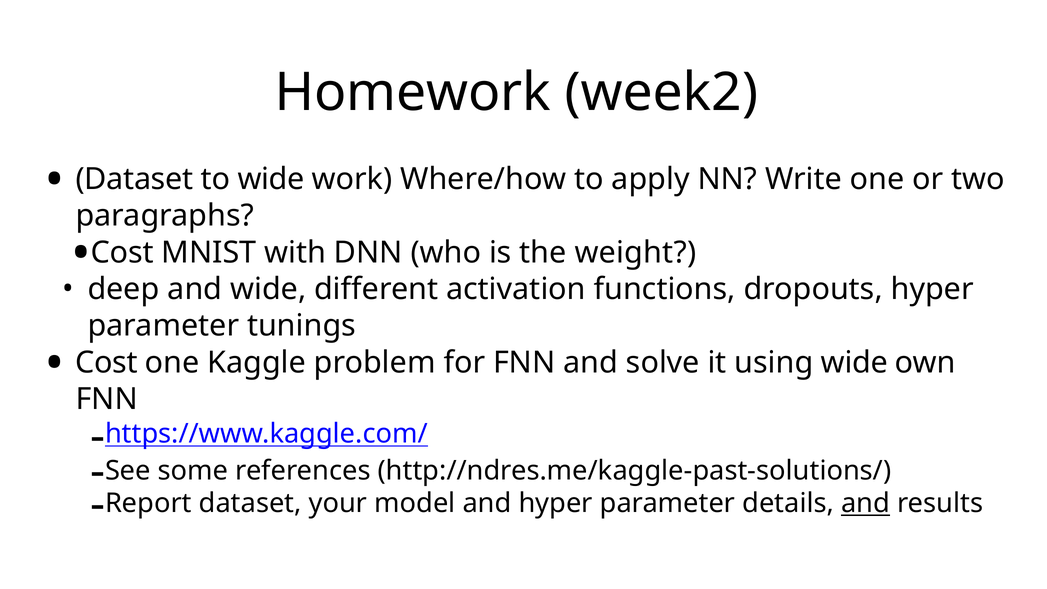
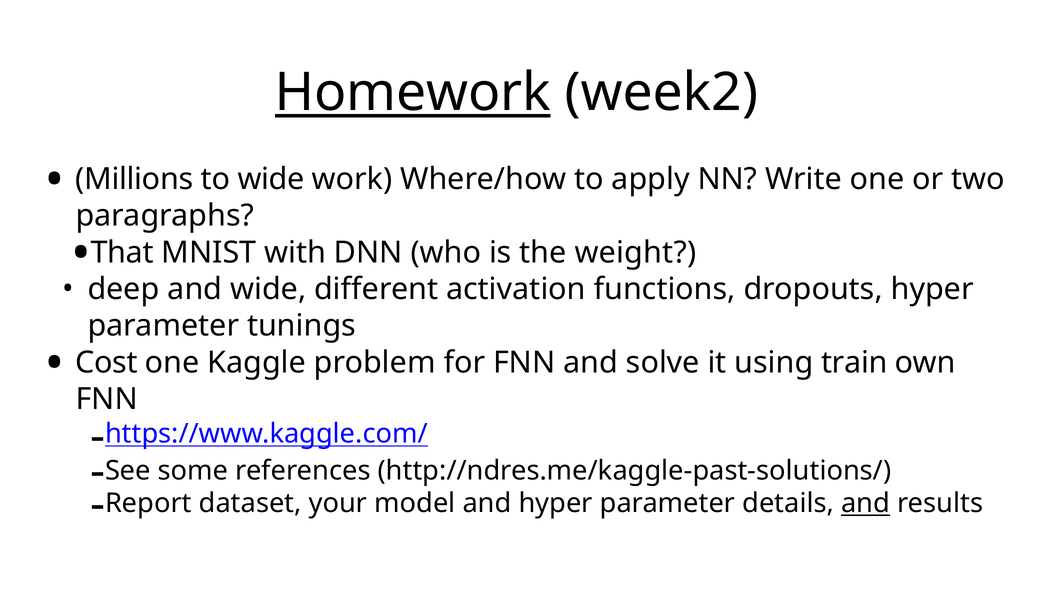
Homework underline: none -> present
Dataset at (134, 179): Dataset -> Millions
Cost at (122, 252): Cost -> That
using wide: wide -> train
